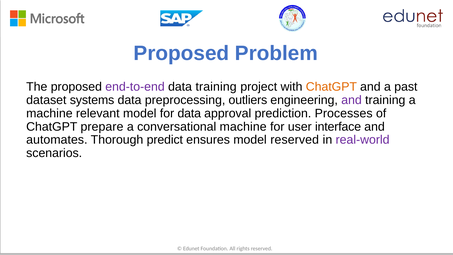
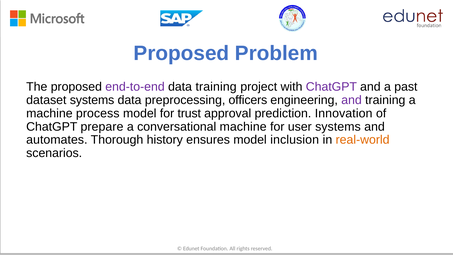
ChatGPT at (331, 87) colour: orange -> purple
outliers: outliers -> officers
relevant: relevant -> process
for data: data -> trust
Processes: Processes -> Innovation
user interface: interface -> systems
predict: predict -> history
model reserved: reserved -> inclusion
real-world colour: purple -> orange
